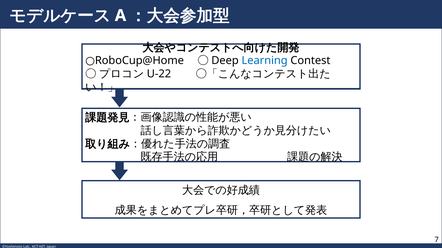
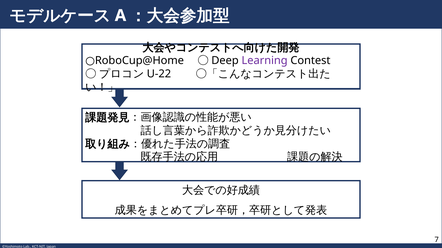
Learning colour: blue -> purple
